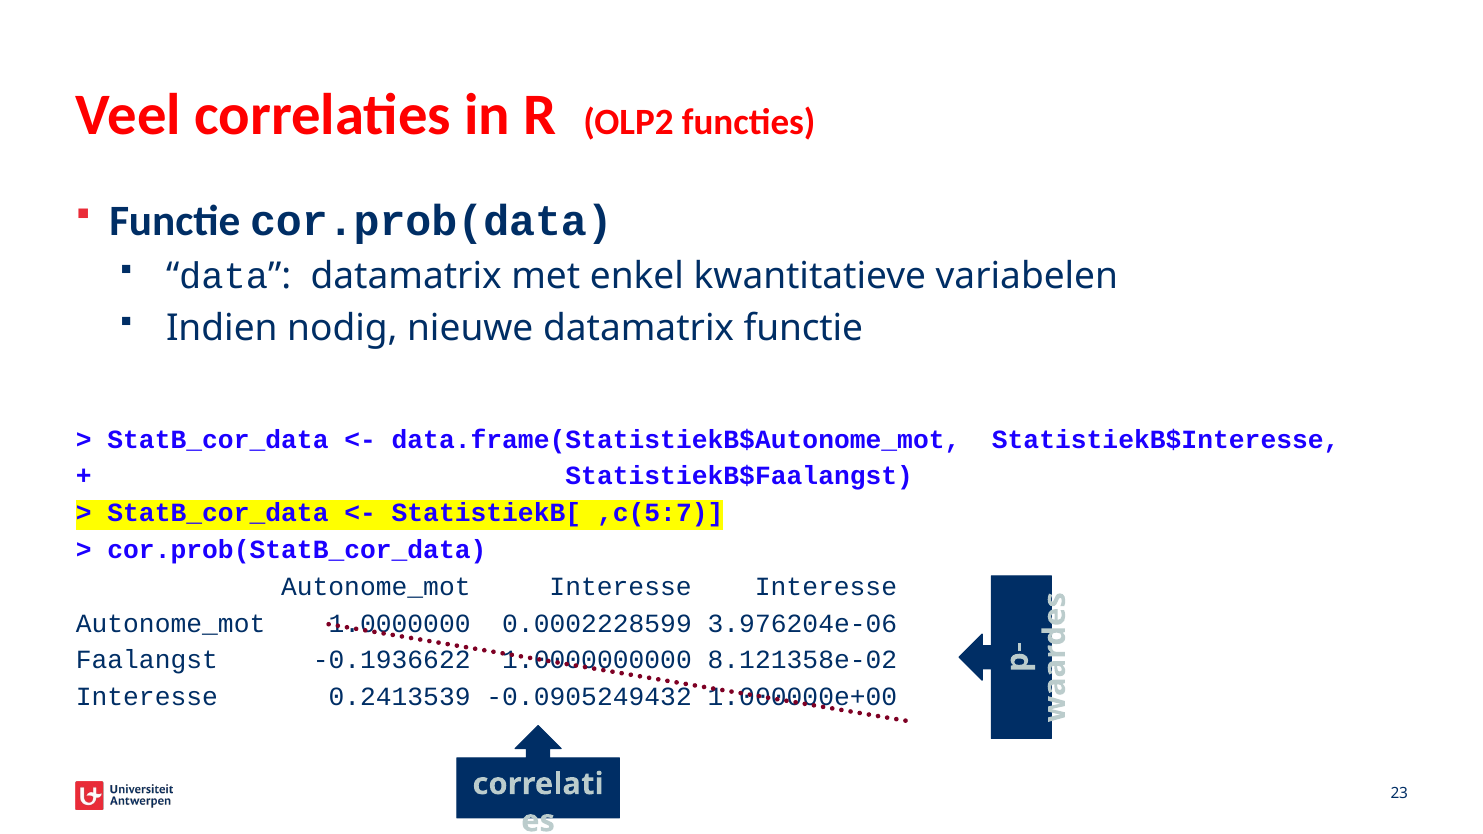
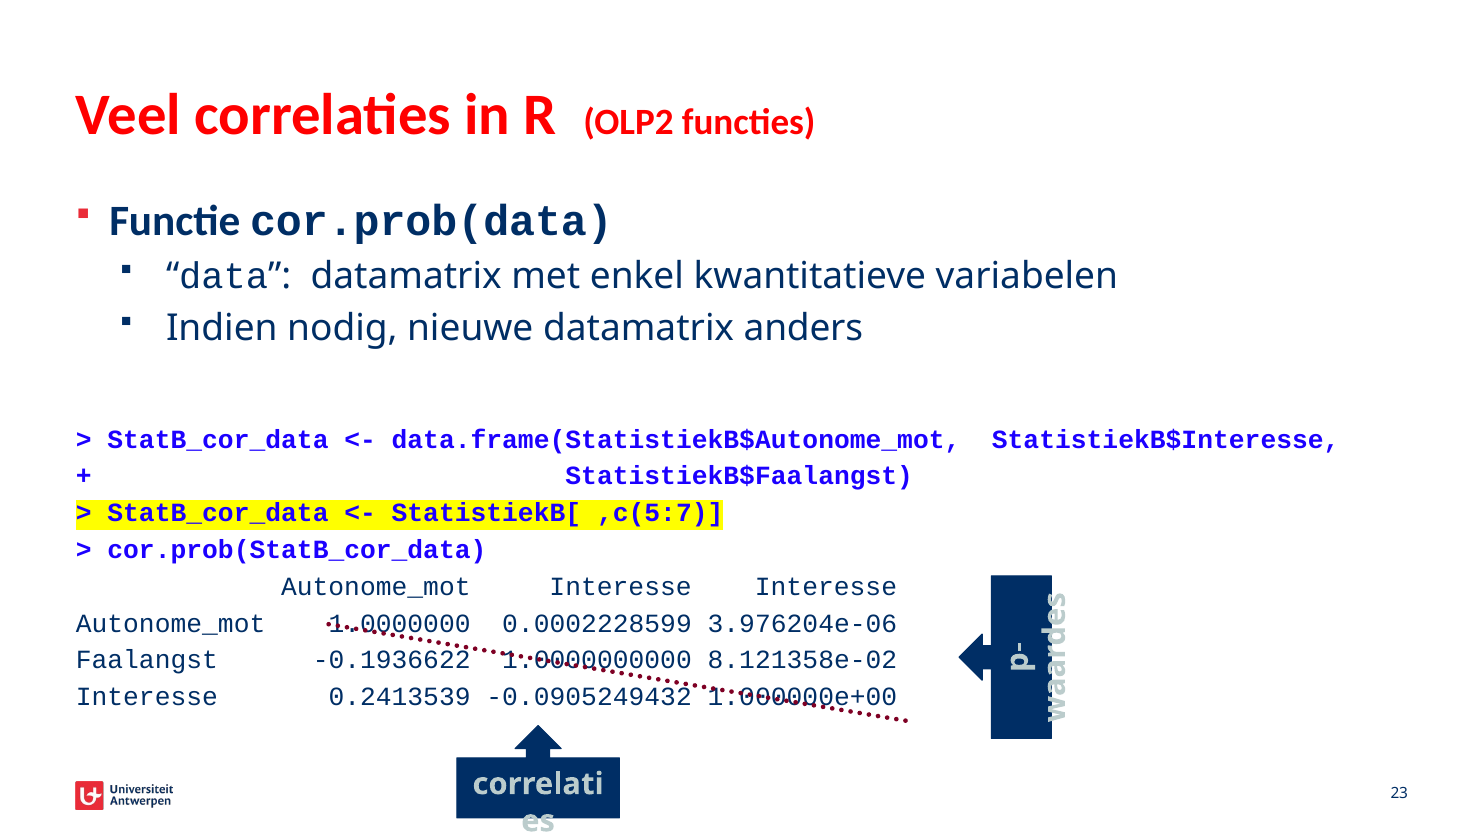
datamatrix functie: functie -> anders
